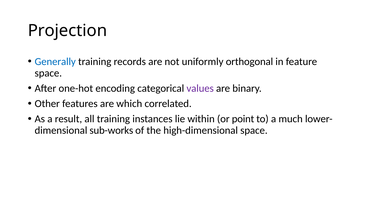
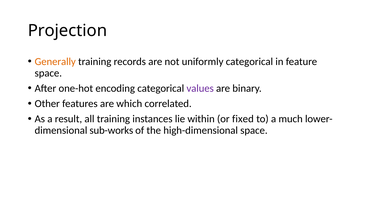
Generally colour: blue -> orange
uniformly orthogonal: orthogonal -> categorical
point: point -> fixed
